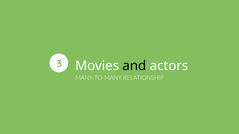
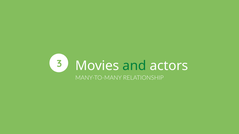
and colour: black -> green
